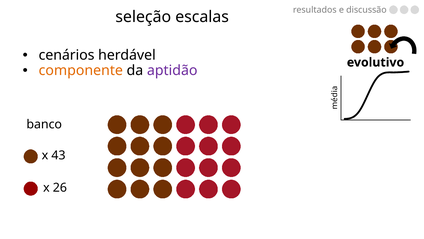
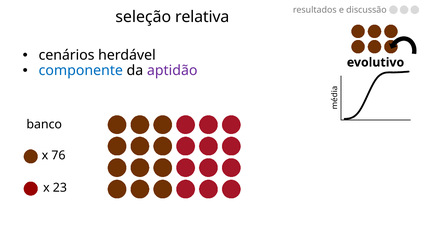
escalas: escalas -> relativa
componente colour: orange -> blue
43: 43 -> 76
26: 26 -> 23
